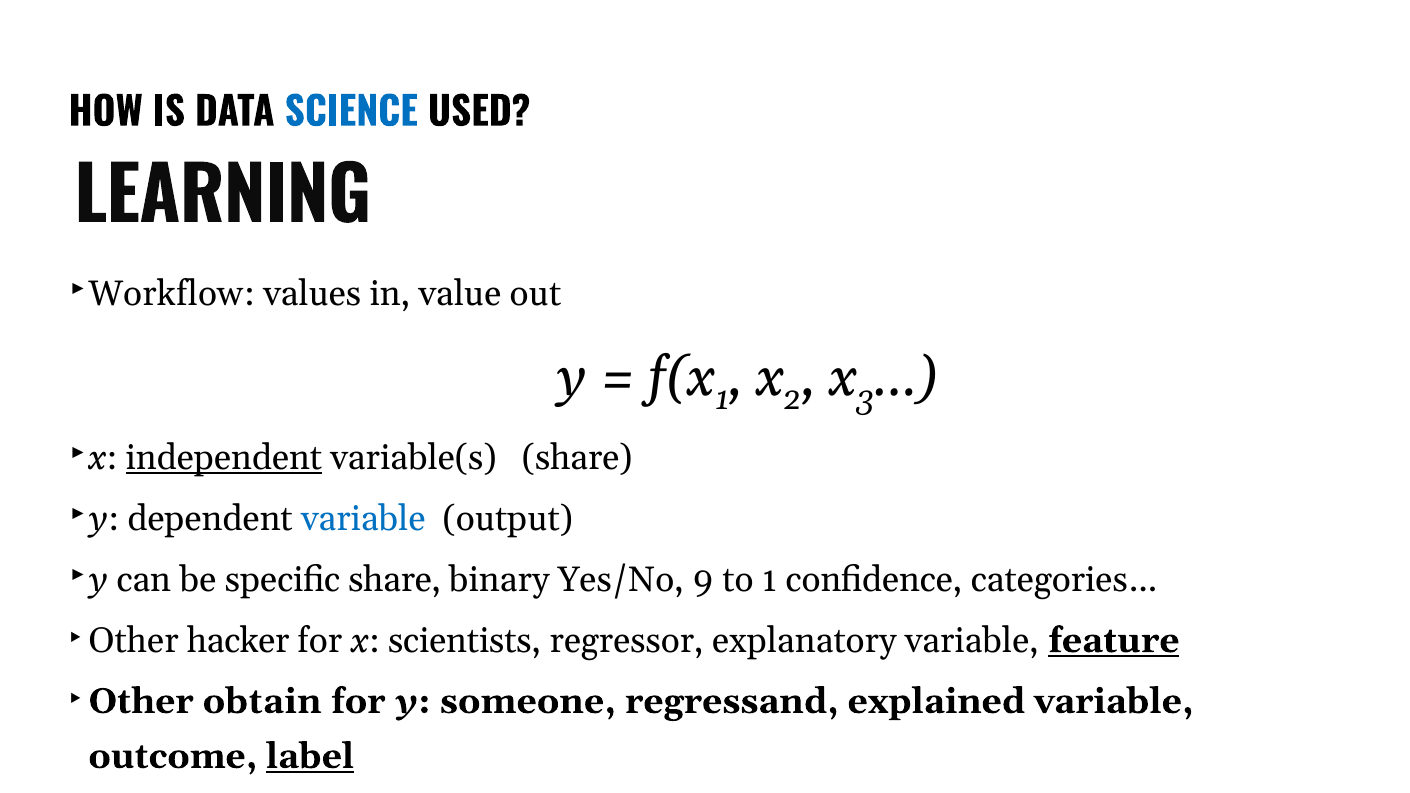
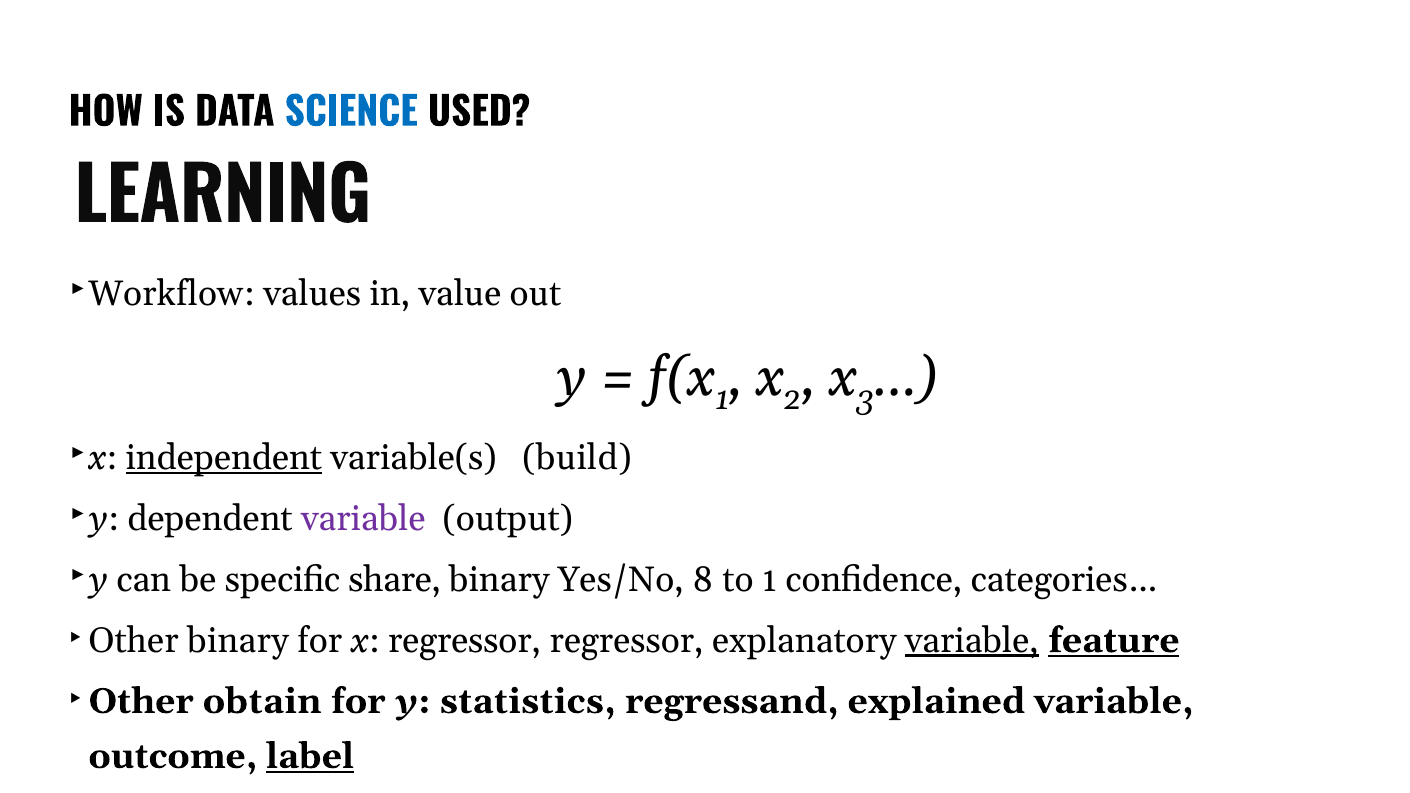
variable(s share: share -> build
variable at (363, 519) colour: blue -> purple
9: 9 -> 8
hacker at (238, 641): hacker -> binary
x scientists: scientists -> regressor
variable at (972, 641) underline: none -> present
someone: someone -> statistics
